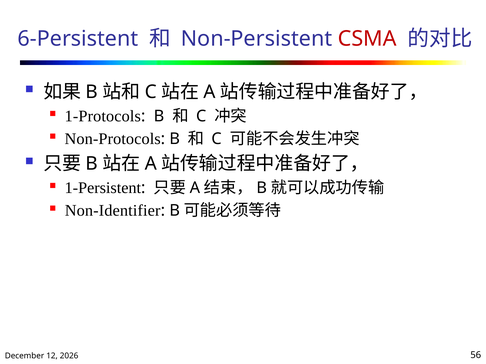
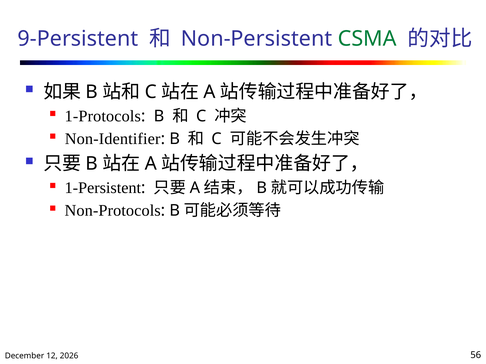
6-Persistent: 6-Persistent -> 9-Persistent
CSMA colour: red -> green
Non-Protocols: Non-Protocols -> Non-Identifier
Non-Identifier: Non-Identifier -> Non-Protocols
